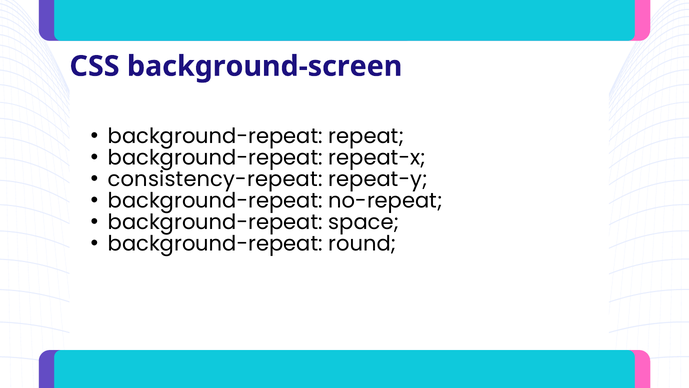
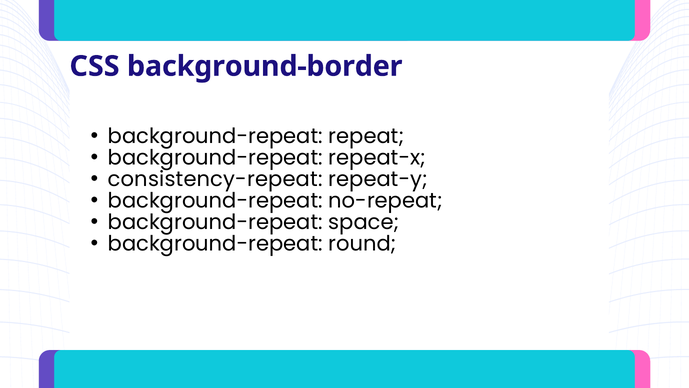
background-screen: background-screen -> background-border
